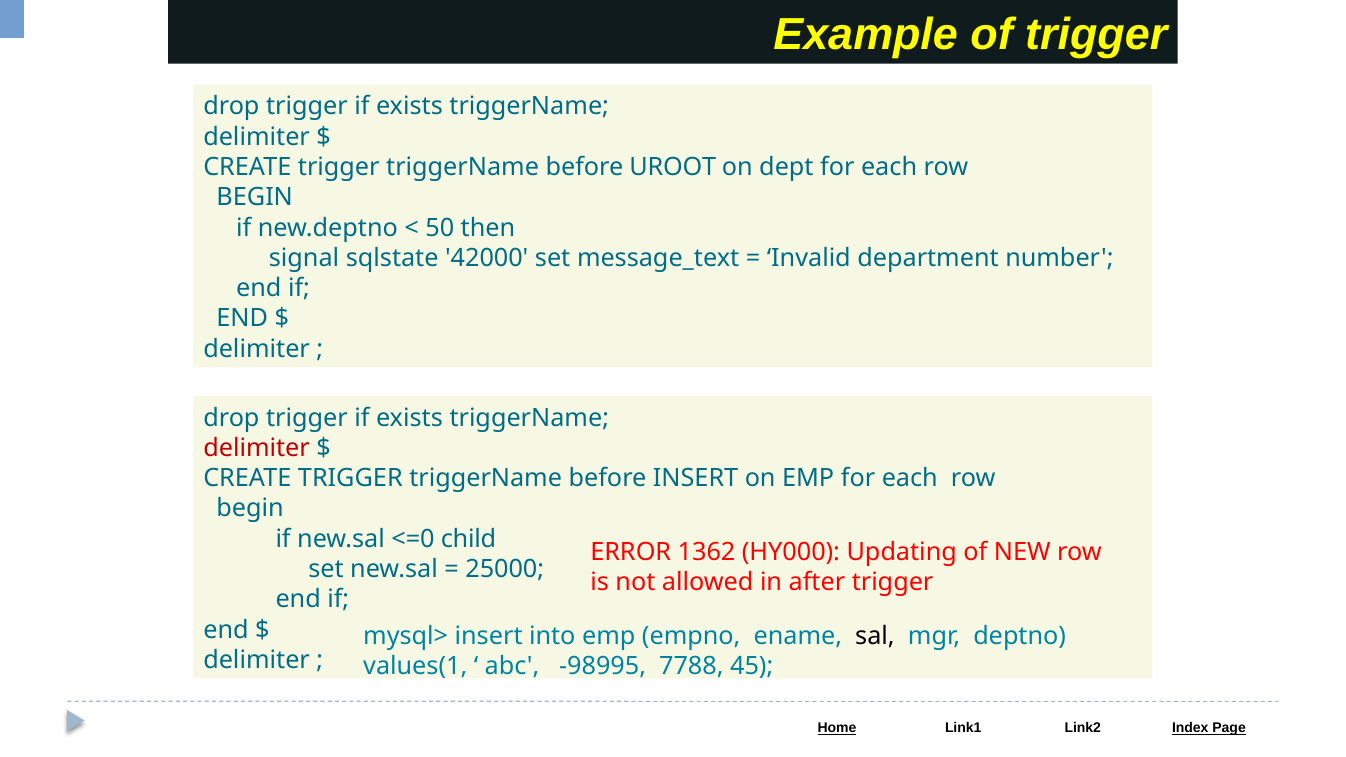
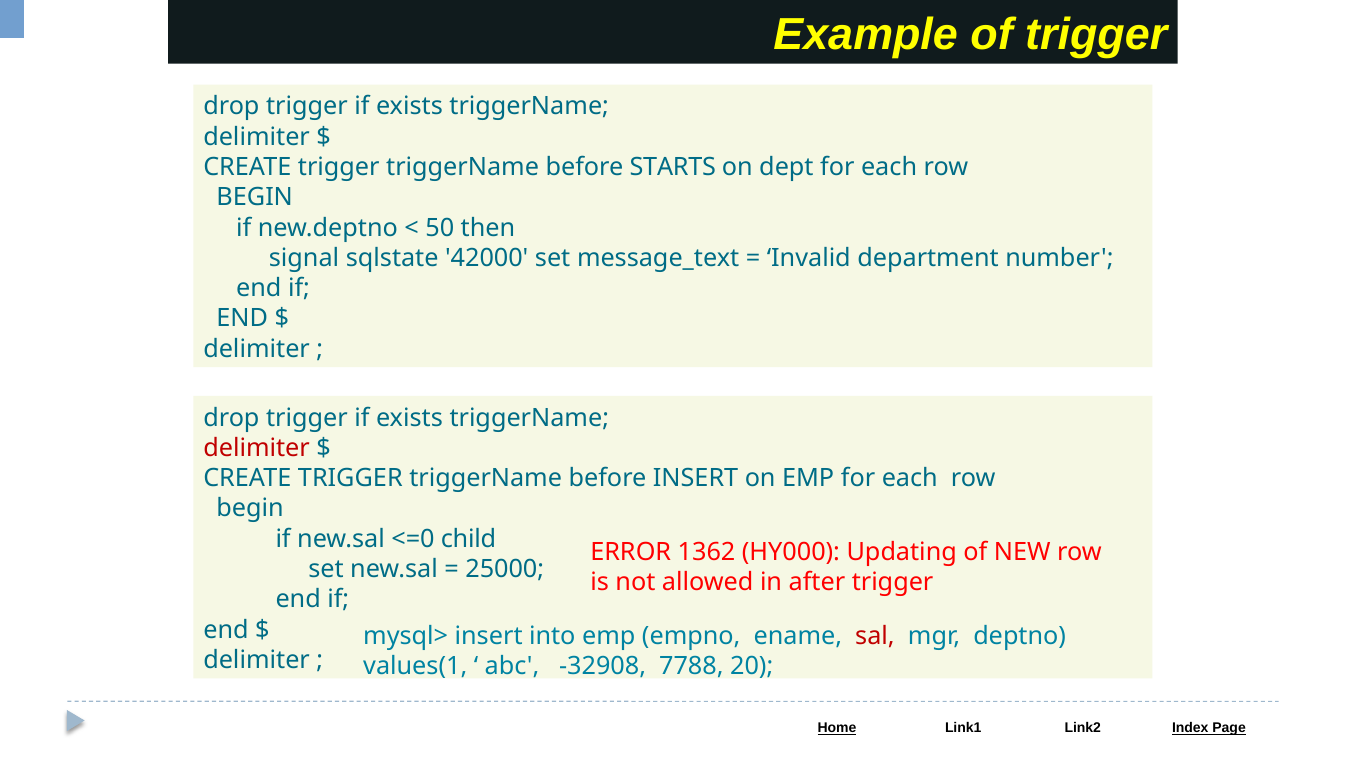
UROOT: UROOT -> STARTS
sal colour: black -> red
-98995: -98995 -> -32908
45: 45 -> 20
